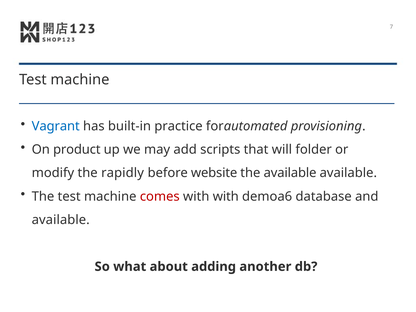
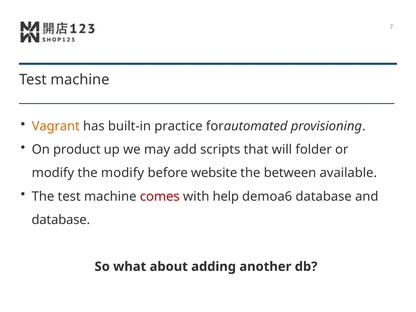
Vagrant colour: blue -> orange
the rapidly: rapidly -> modify
the available: available -> between
with with: with -> help
available at (61, 220): available -> database
